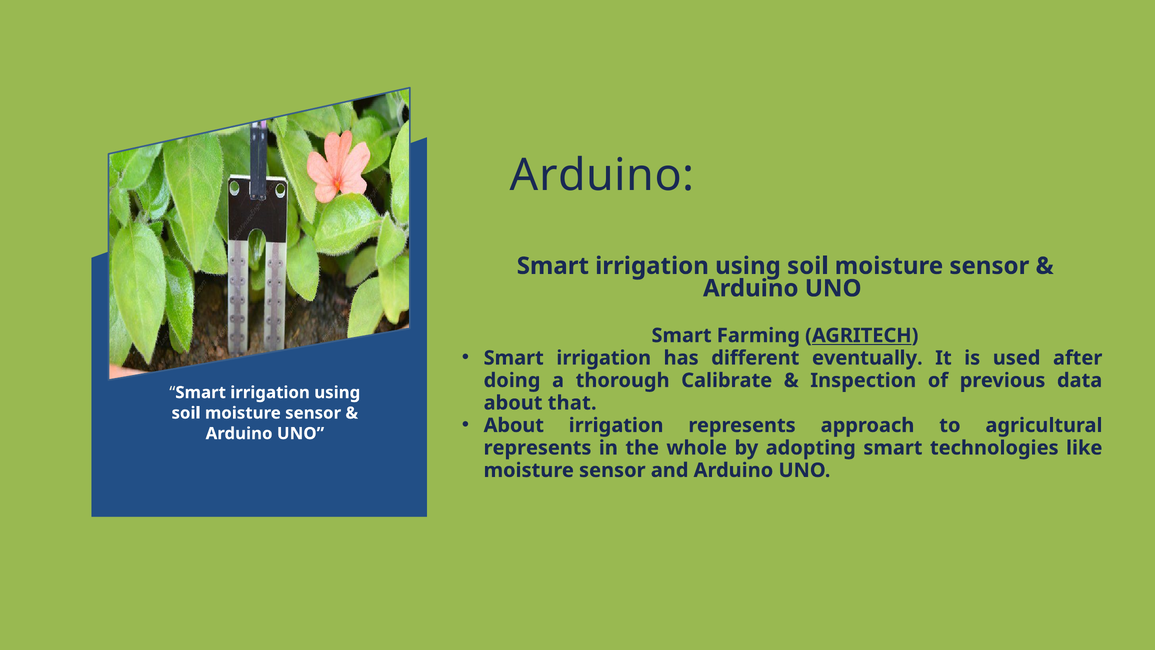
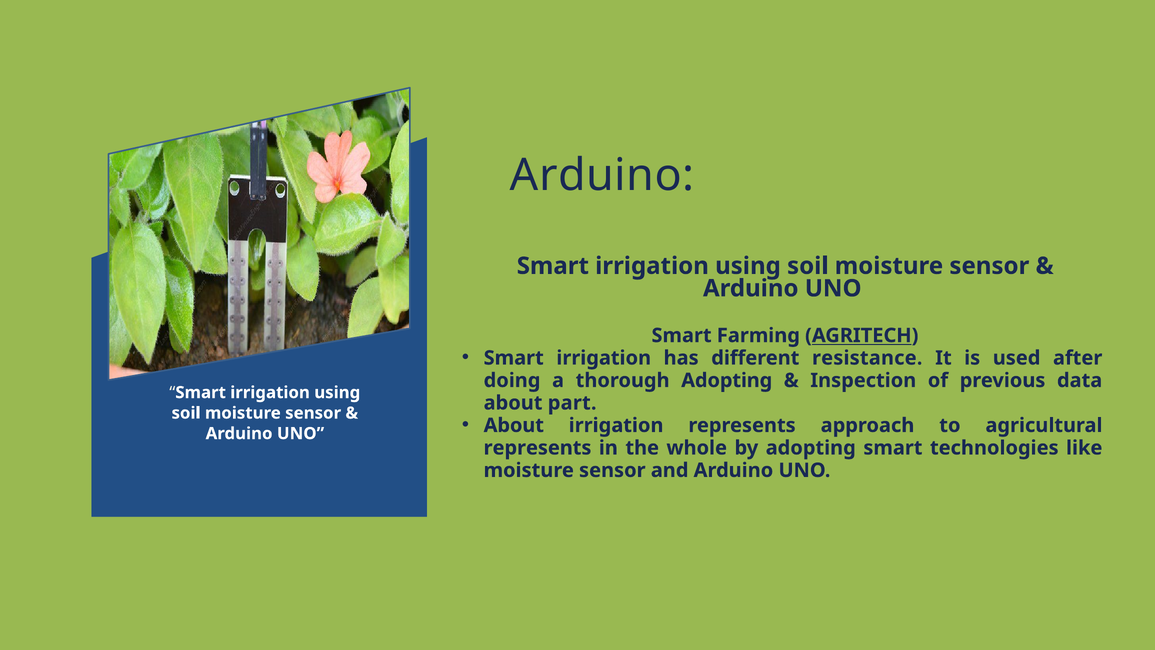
eventually: eventually -> resistance
thorough Calibrate: Calibrate -> Adopting
that: that -> part
